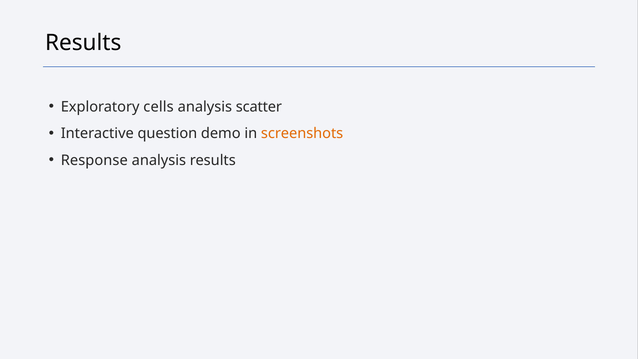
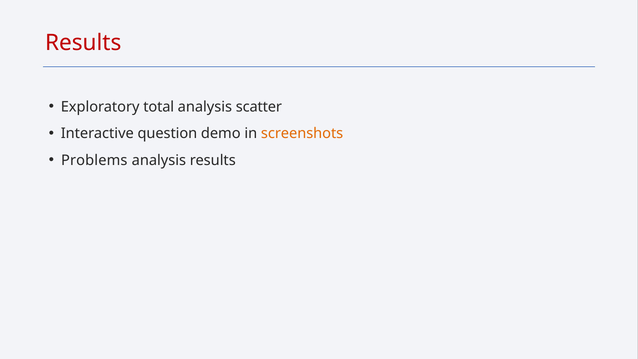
Results at (83, 43) colour: black -> red
cells: cells -> total
Response: Response -> Problems
